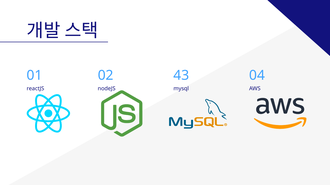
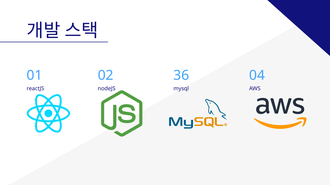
43: 43 -> 36
